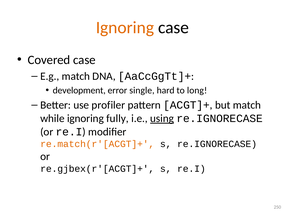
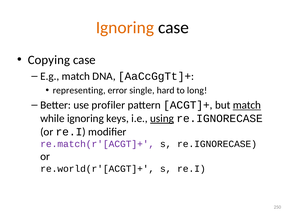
Covered: Covered -> Copying
development: development -> representing
match at (247, 105) underline: none -> present
fully: fully -> keys
re.match(r'[ACGT]+ colour: orange -> purple
re.gjbex(r'[ACGT]+: re.gjbex(r'[ACGT]+ -> re.world(r'[ACGT]+
